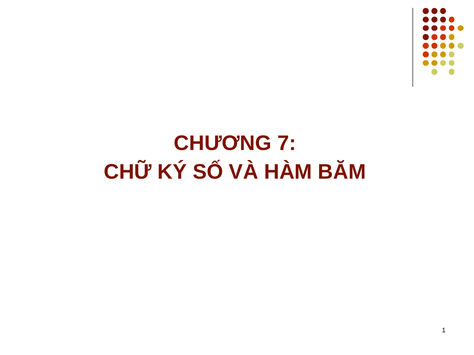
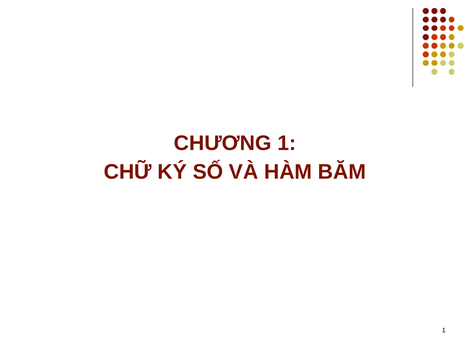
CHƯƠNG 7: 7 -> 1
